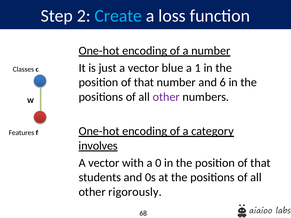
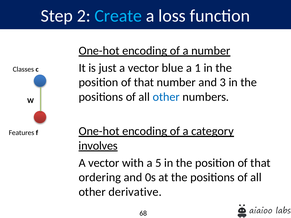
6: 6 -> 3
other at (166, 97) colour: purple -> blue
0: 0 -> 5
students: students -> ordering
rigorously: rigorously -> derivative
